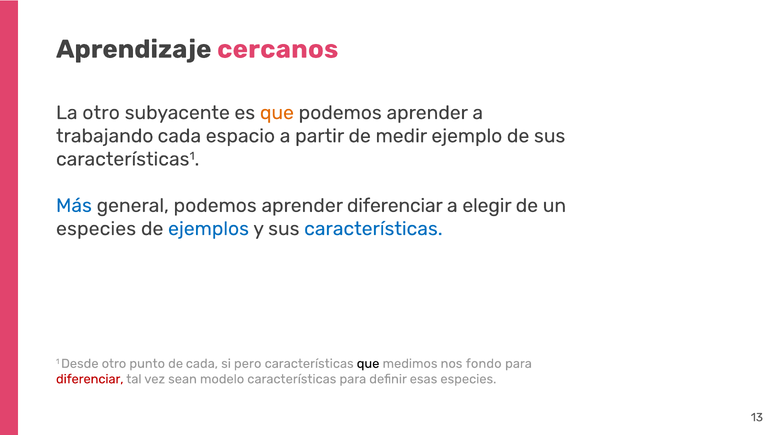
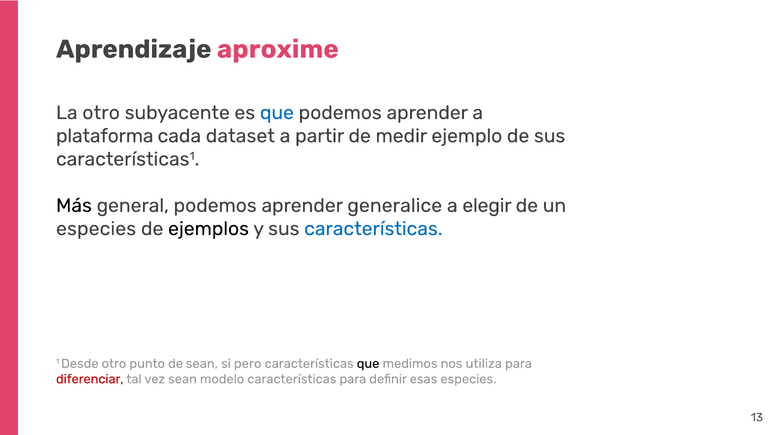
cercanos: cercanos -> aproxime
que at (277, 113) colour: orange -> blue
trabajando: trabajando -> plataforma
espacio: espacio -> dataset
Más colour: blue -> black
aprender diferenciar: diferenciar -> generalice
ejemplos colour: blue -> black
de cada: cada -> sean
fondo: fondo -> utiliza
